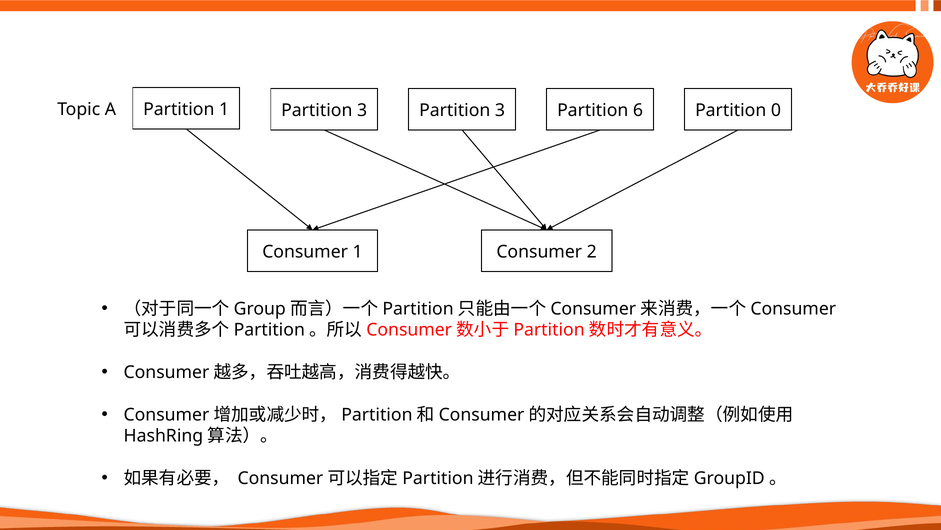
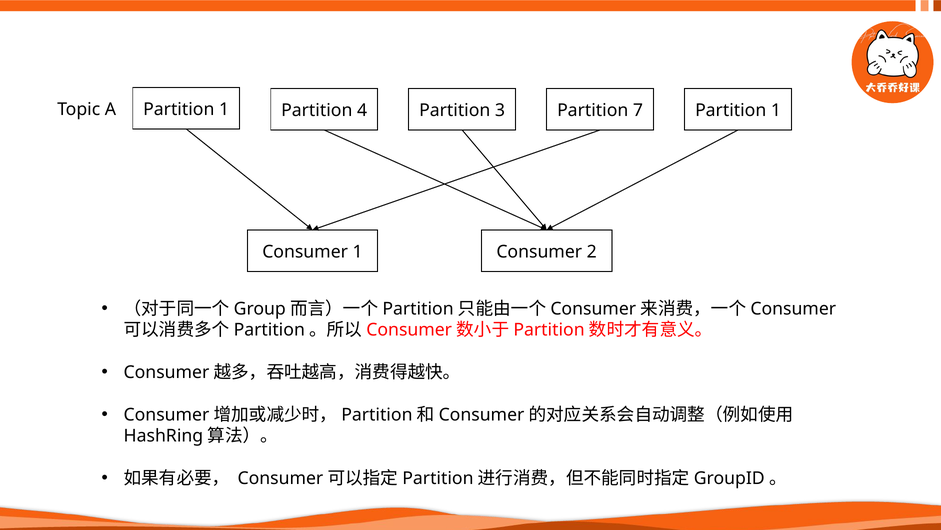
1 Partition 3: 3 -> 4
6: 6 -> 7
0 at (776, 110): 0 -> 1
